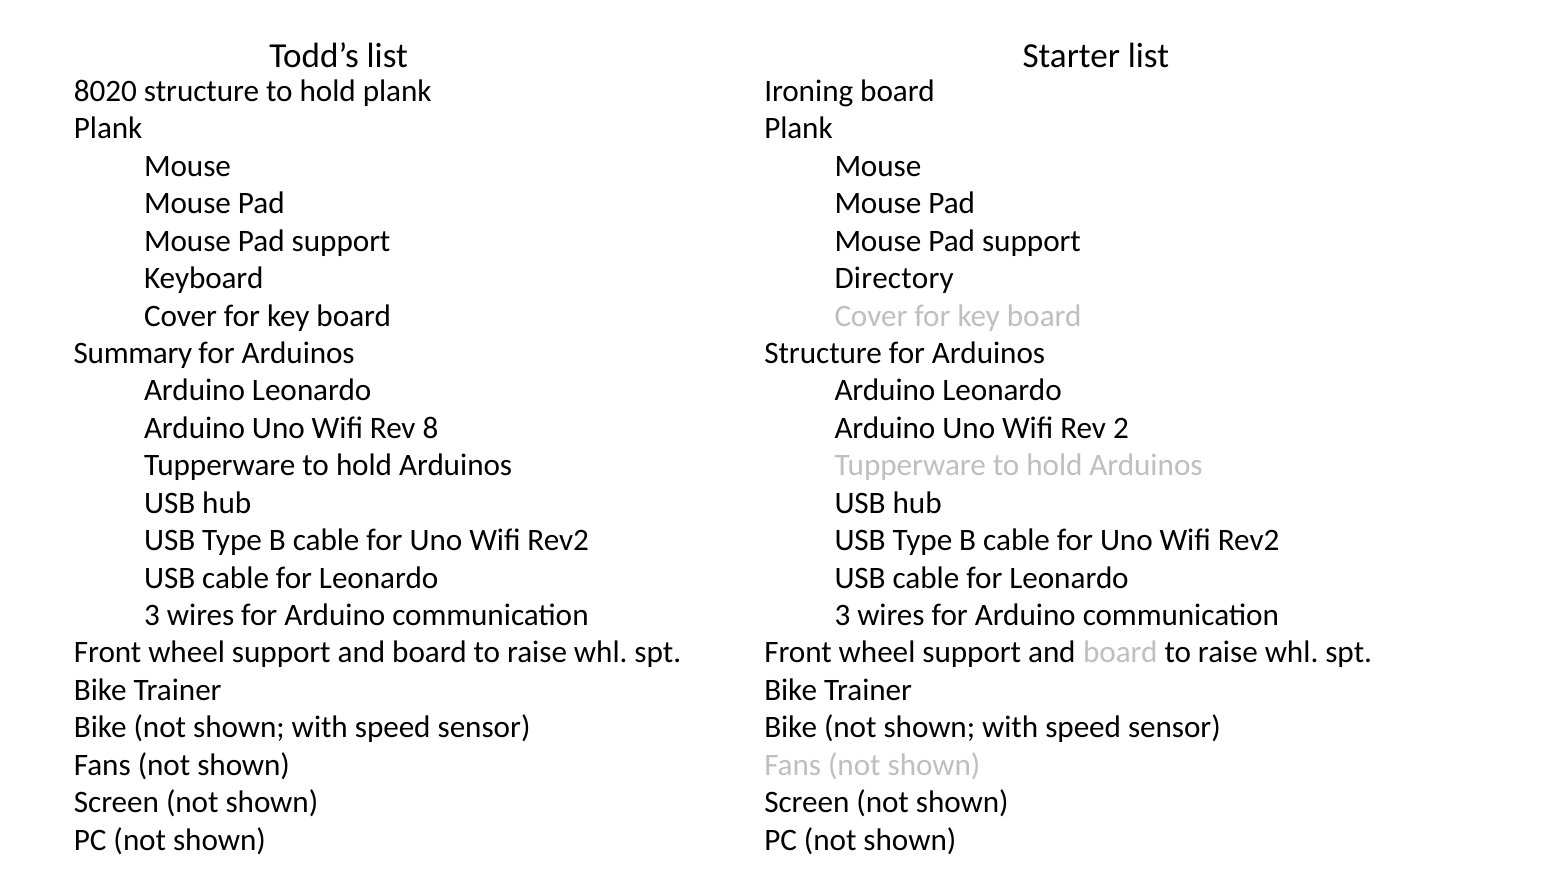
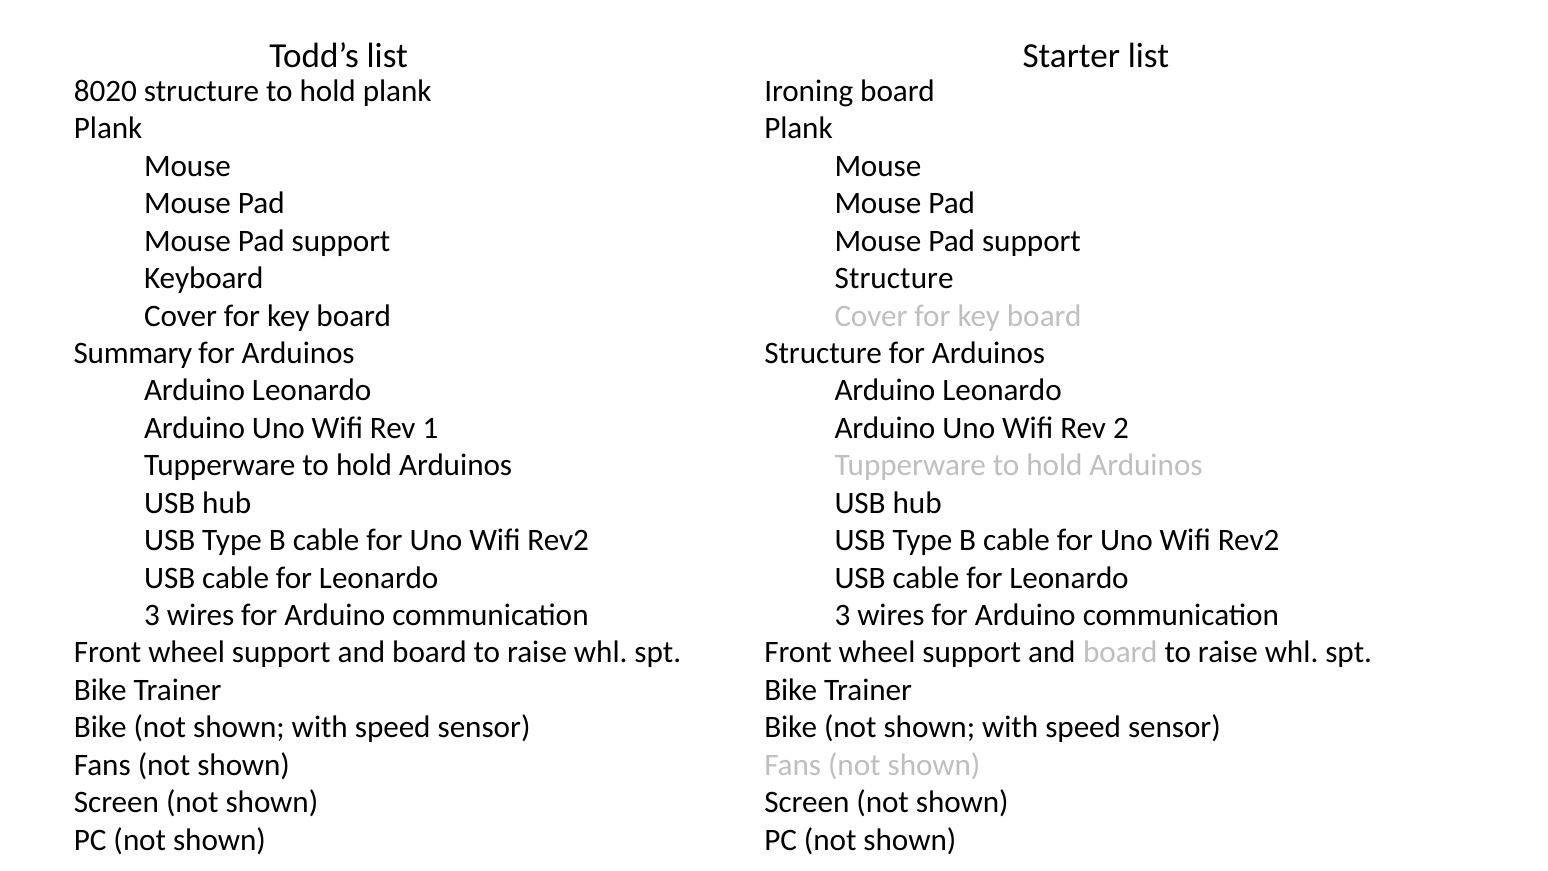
Directory at (894, 278): Directory -> Structure
8: 8 -> 1
